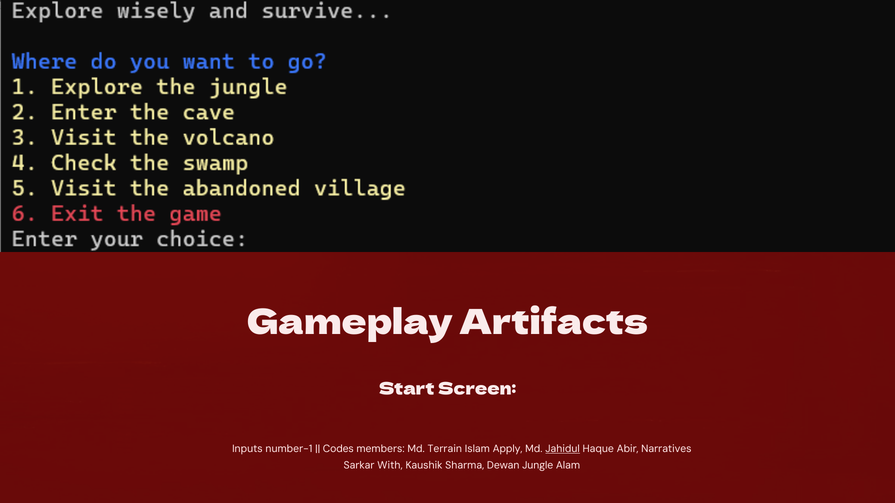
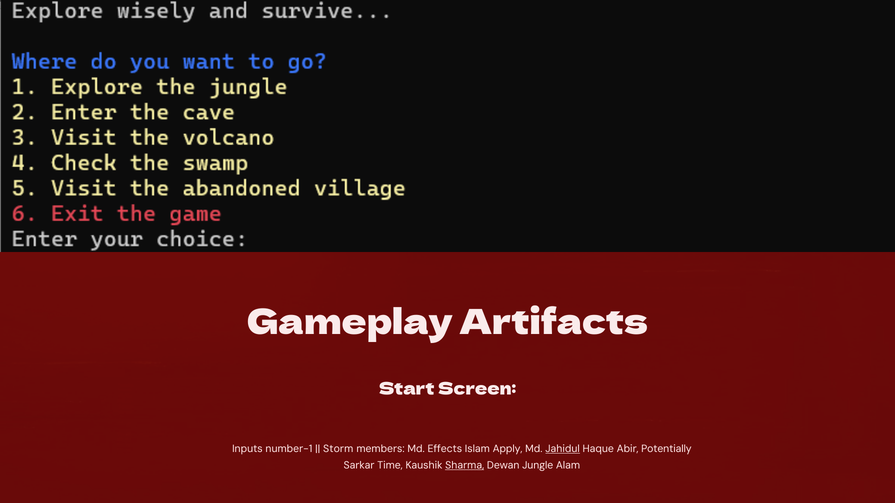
Codes: Codes -> Storm
Terrain: Terrain -> Effects
Narratives: Narratives -> Potentially
With: With -> Time
Sharma underline: none -> present
